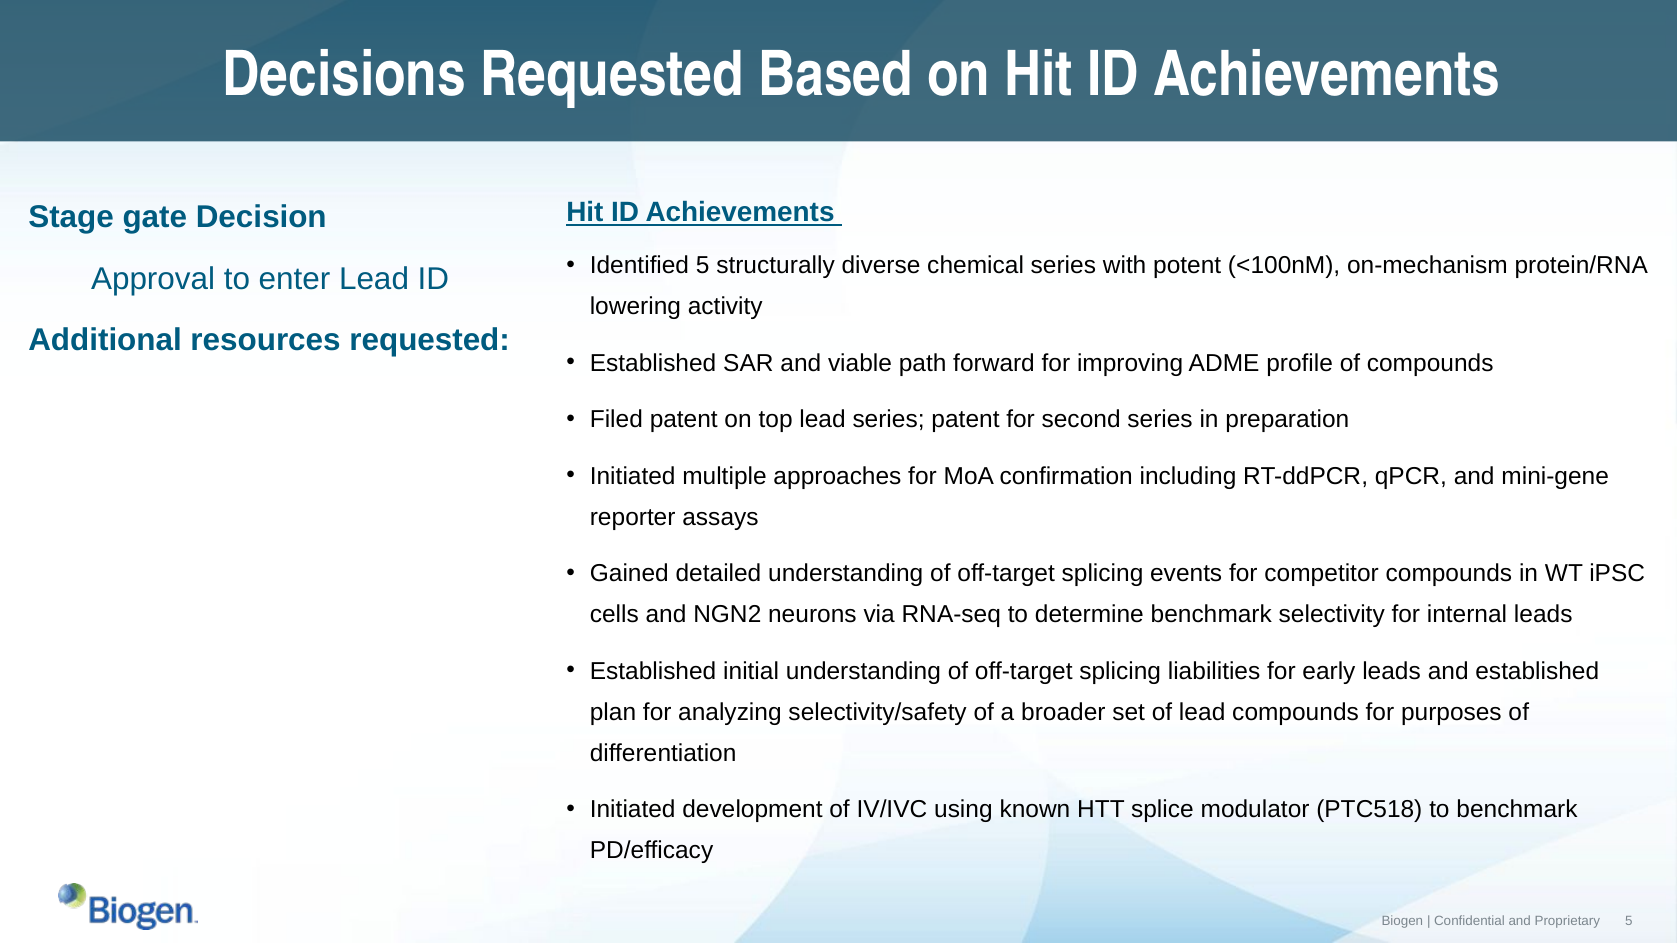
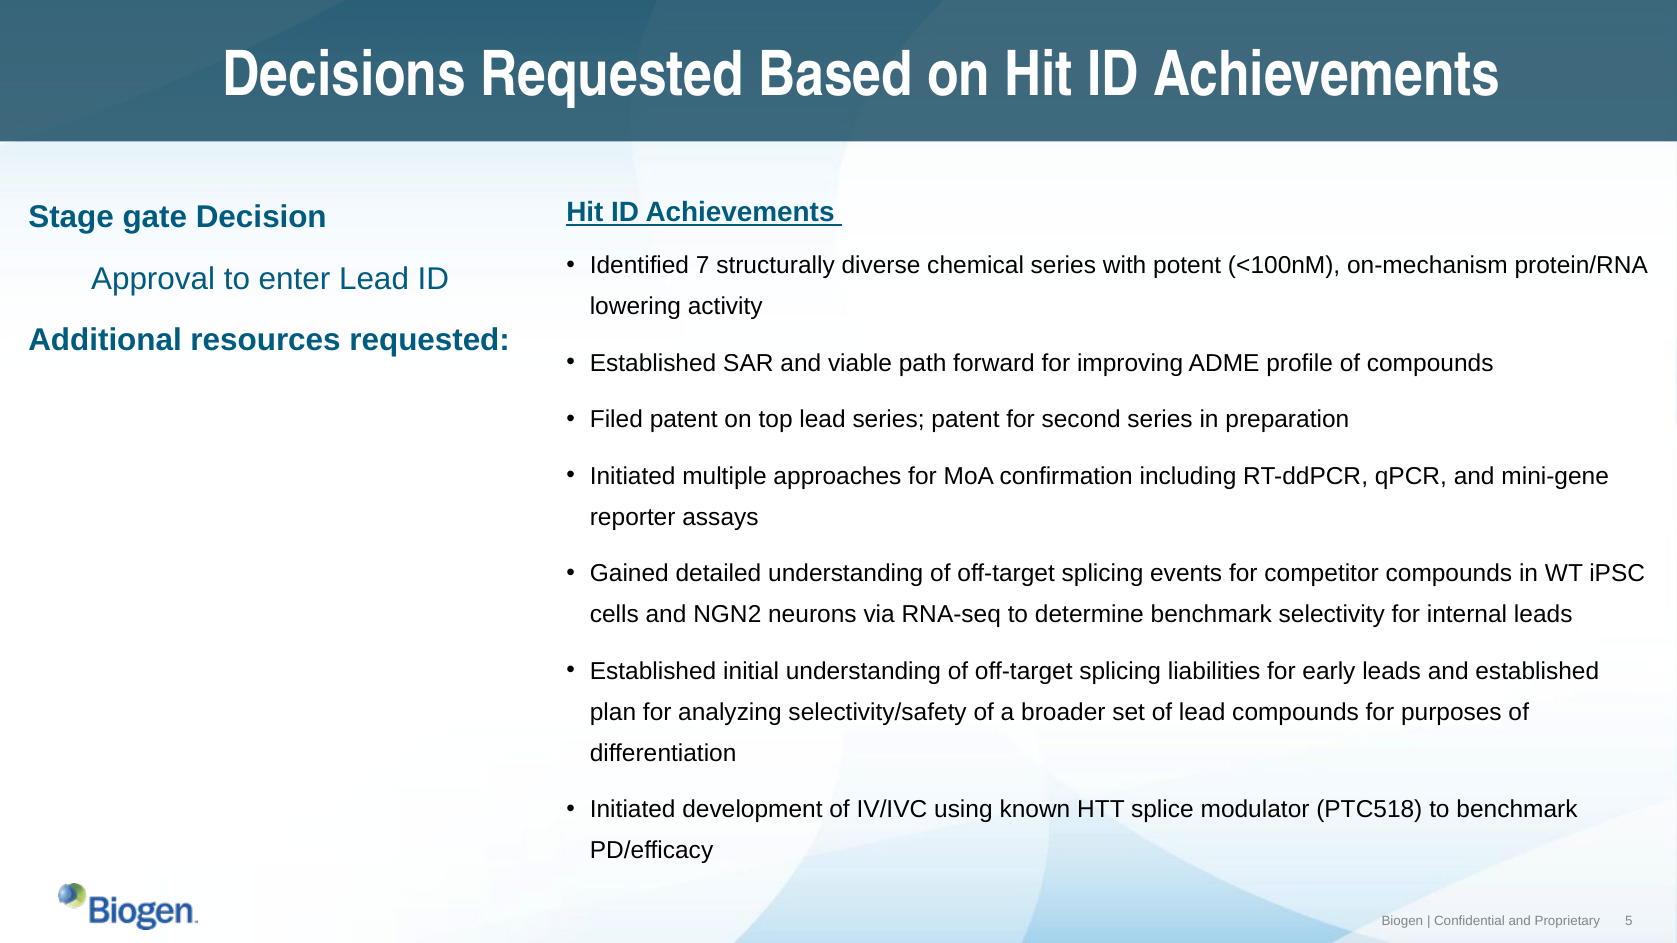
Identified 5: 5 -> 7
